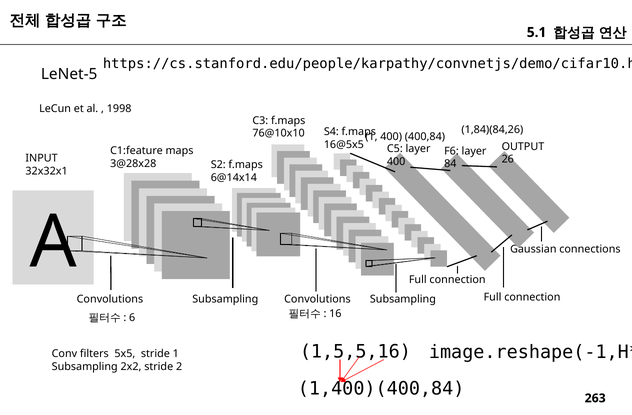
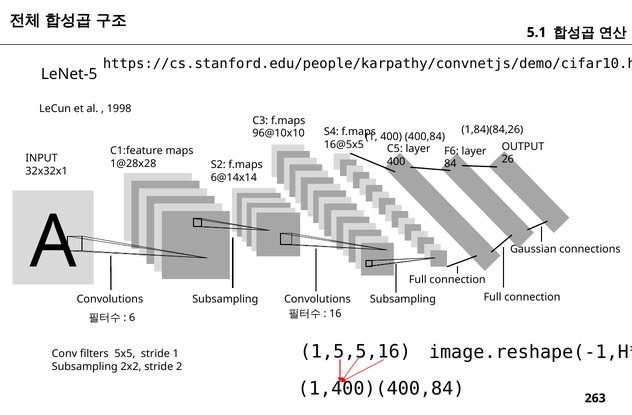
76@10x10: 76@10x10 -> 96@10x10
3@28x28: 3@28x28 -> 1@28x28
